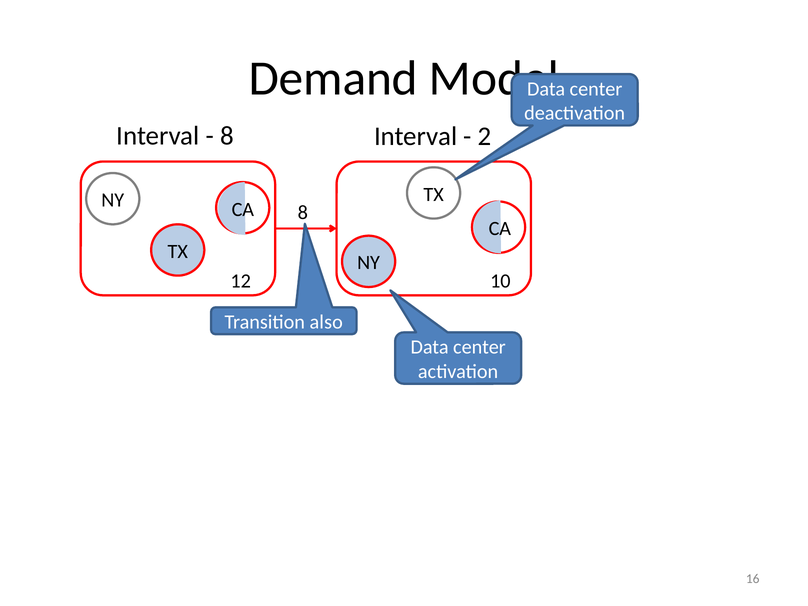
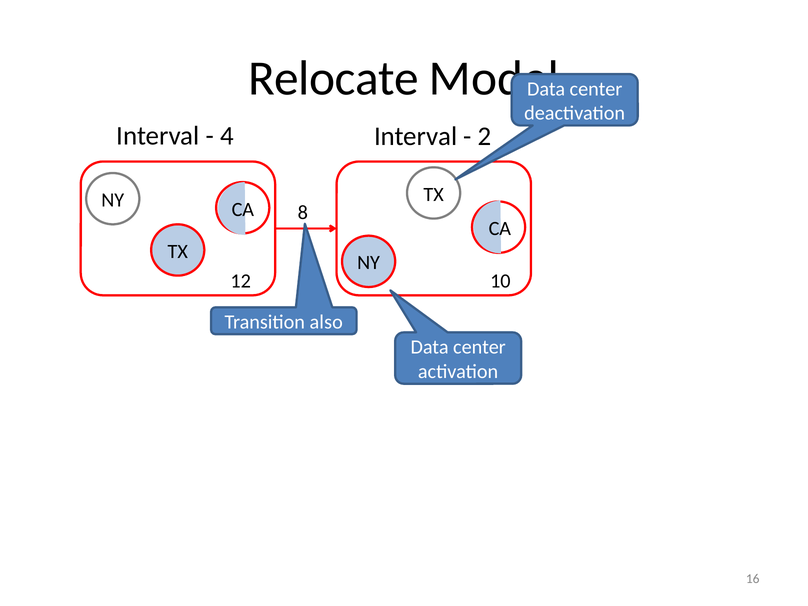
Demand: Demand -> Relocate
8 at (227, 136): 8 -> 4
